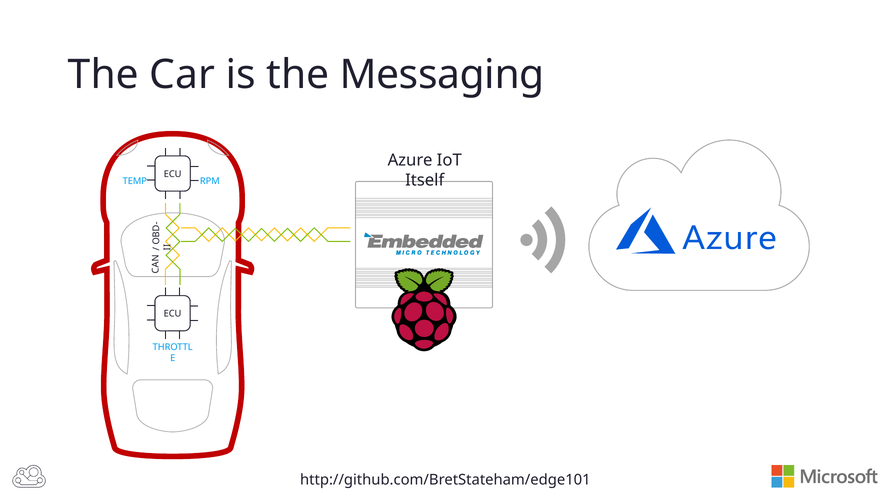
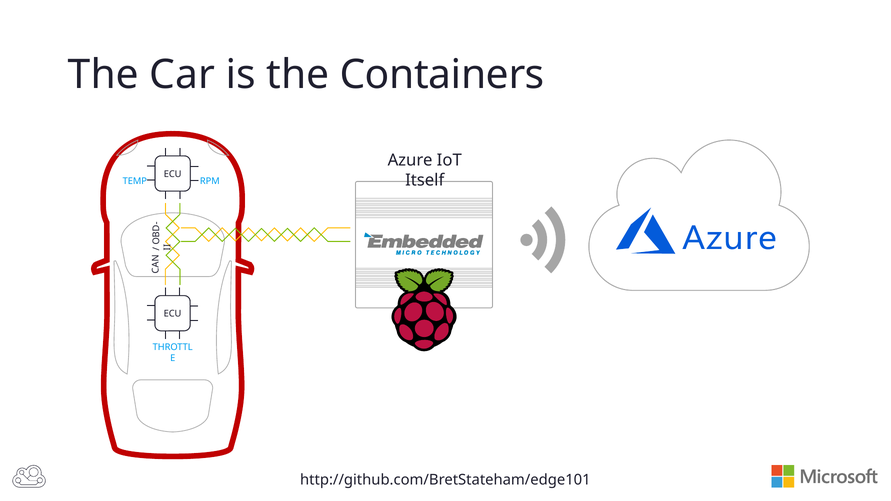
Messaging: Messaging -> Containers
